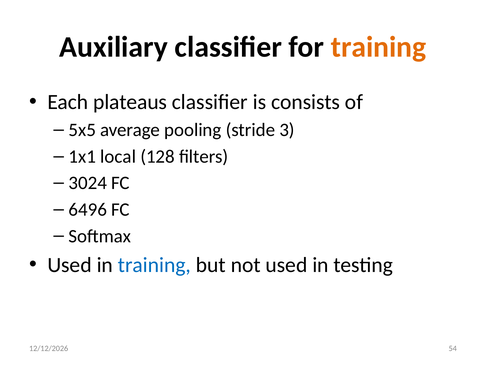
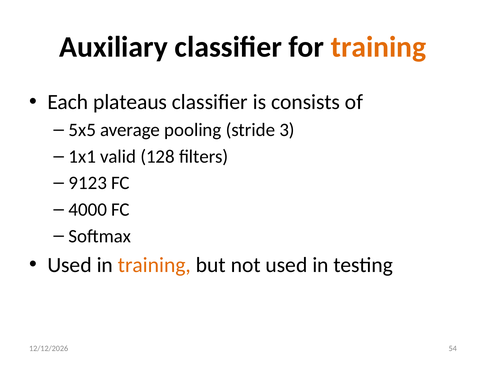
local: local -> valid
3024: 3024 -> 9123
6496: 6496 -> 4000
training at (154, 265) colour: blue -> orange
